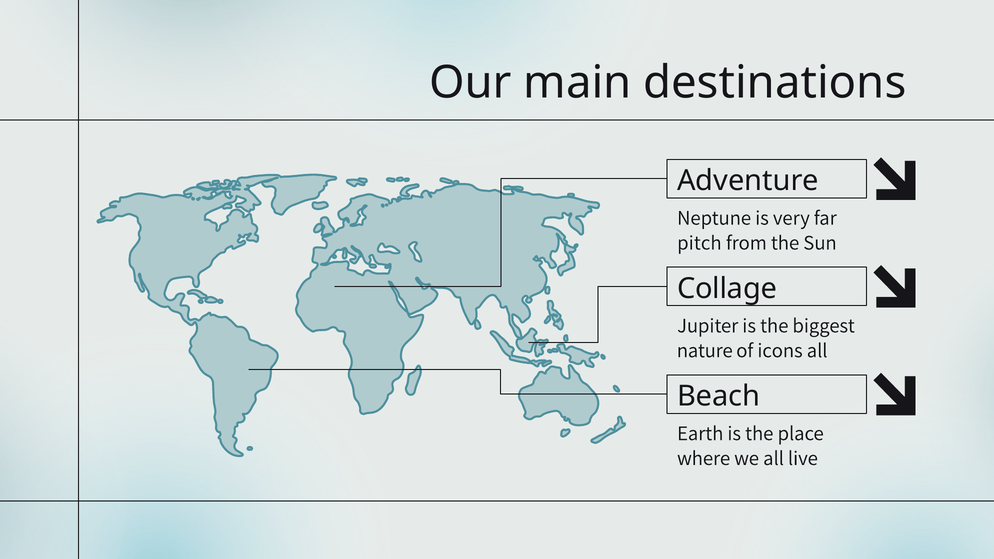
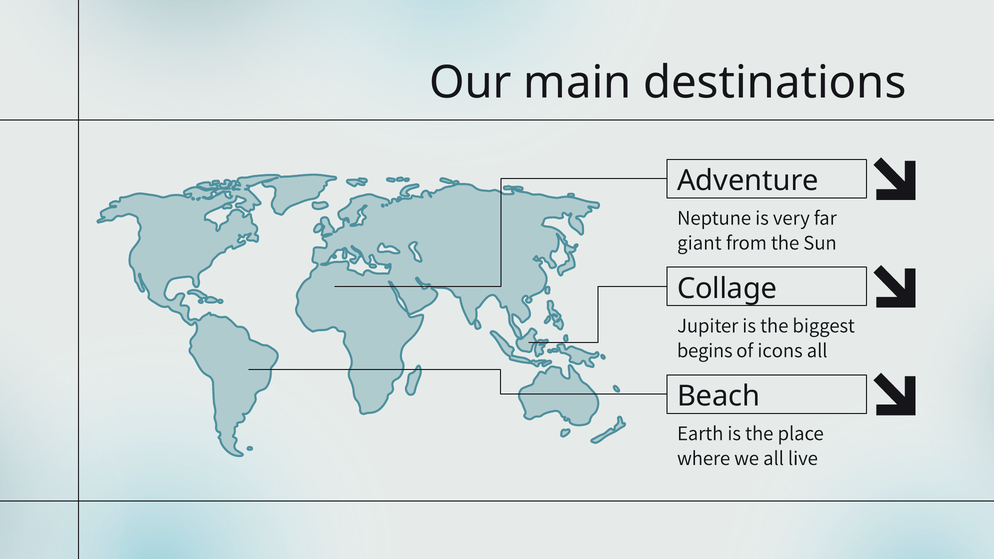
pitch: pitch -> giant
nature: nature -> begins
